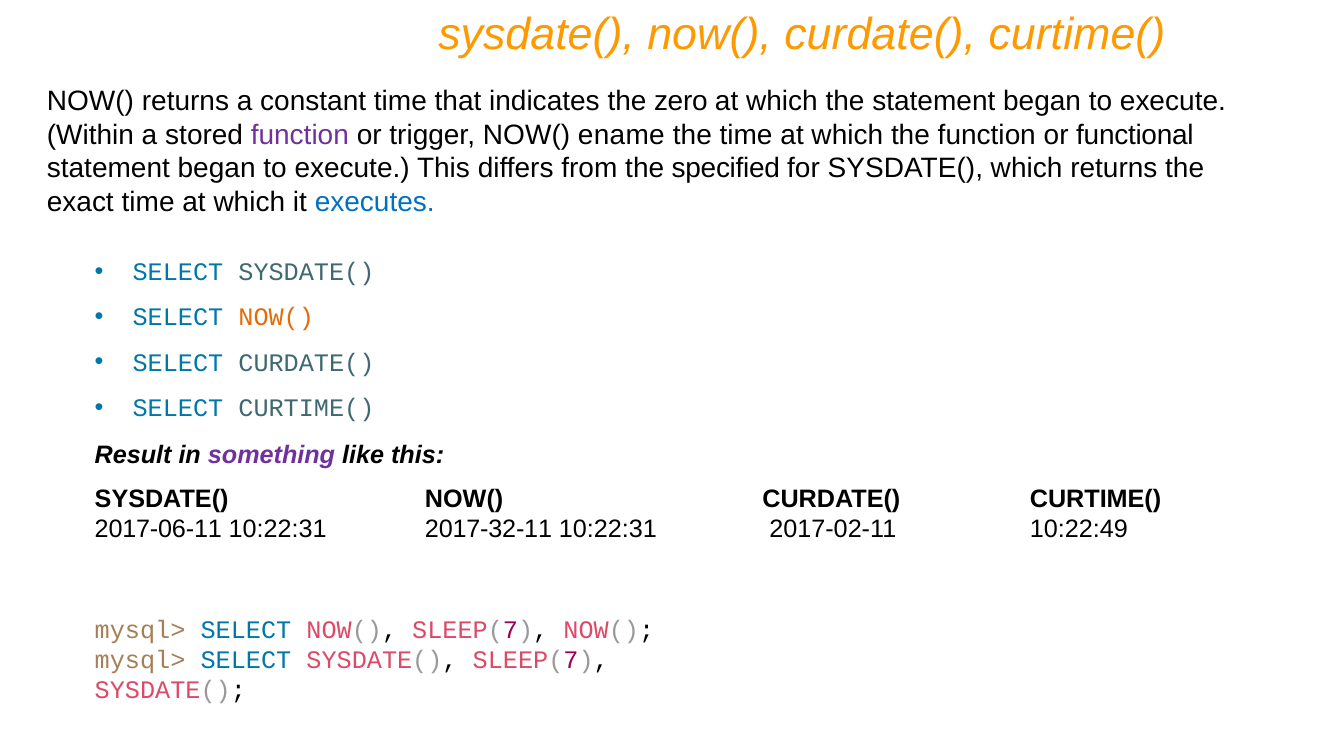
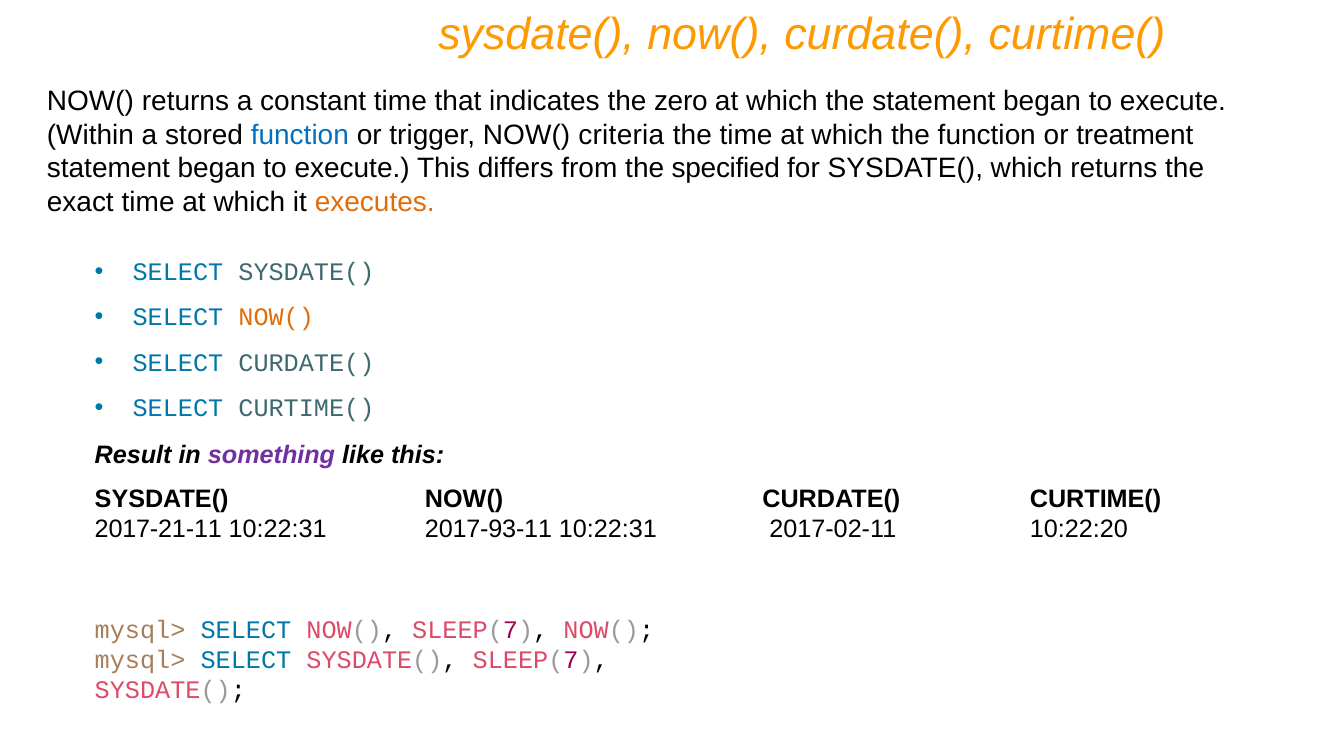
function at (300, 135) colour: purple -> blue
ename: ename -> criteria
functional: functional -> treatment
executes colour: blue -> orange
2017-06-11: 2017-06-11 -> 2017-21-11
2017-32-11: 2017-32-11 -> 2017-93-11
10:22:49: 10:22:49 -> 10:22:20
